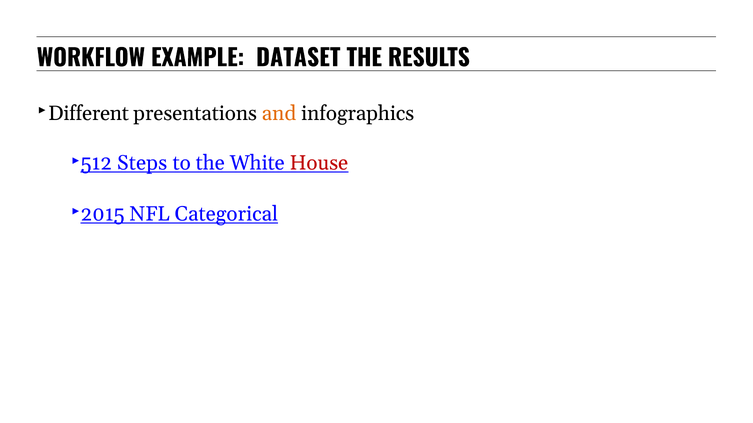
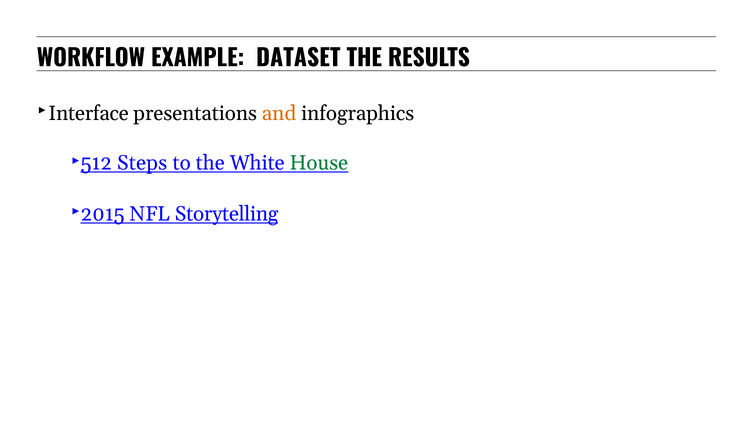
Different: Different -> Interface
House colour: red -> green
Categorical: Categorical -> Storytelling
